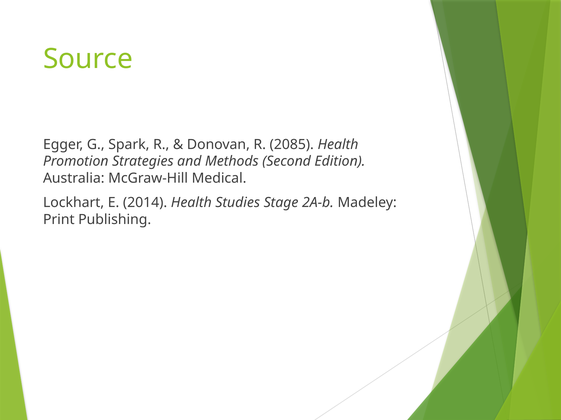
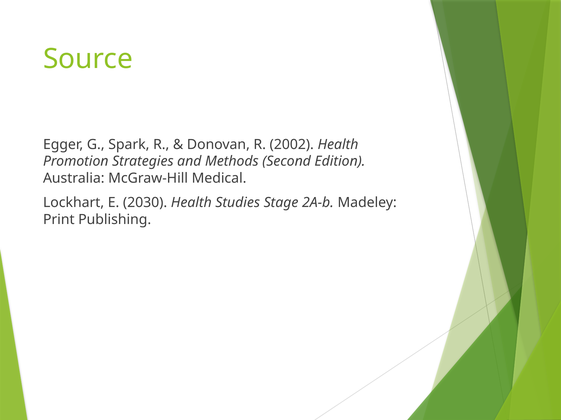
2085: 2085 -> 2002
2014: 2014 -> 2030
